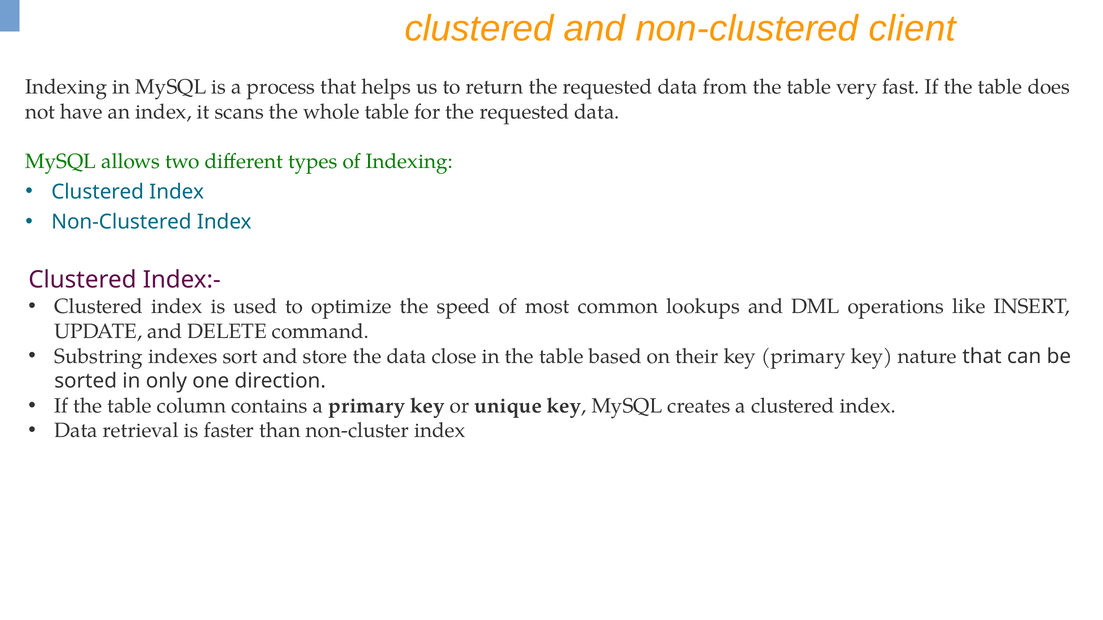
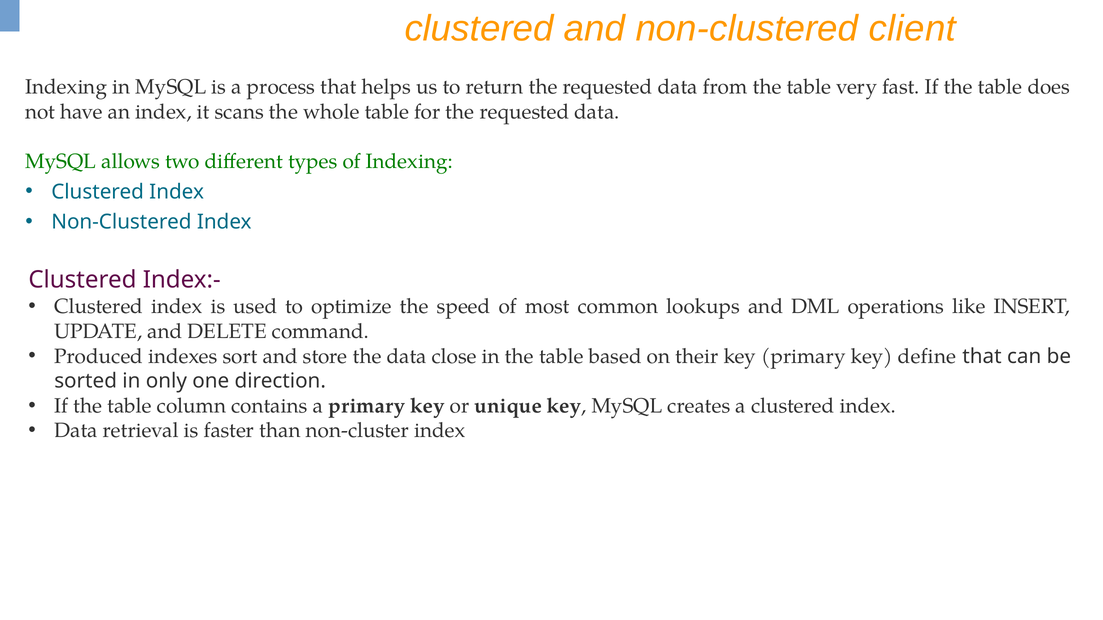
Substring: Substring -> Produced
nature: nature -> define
